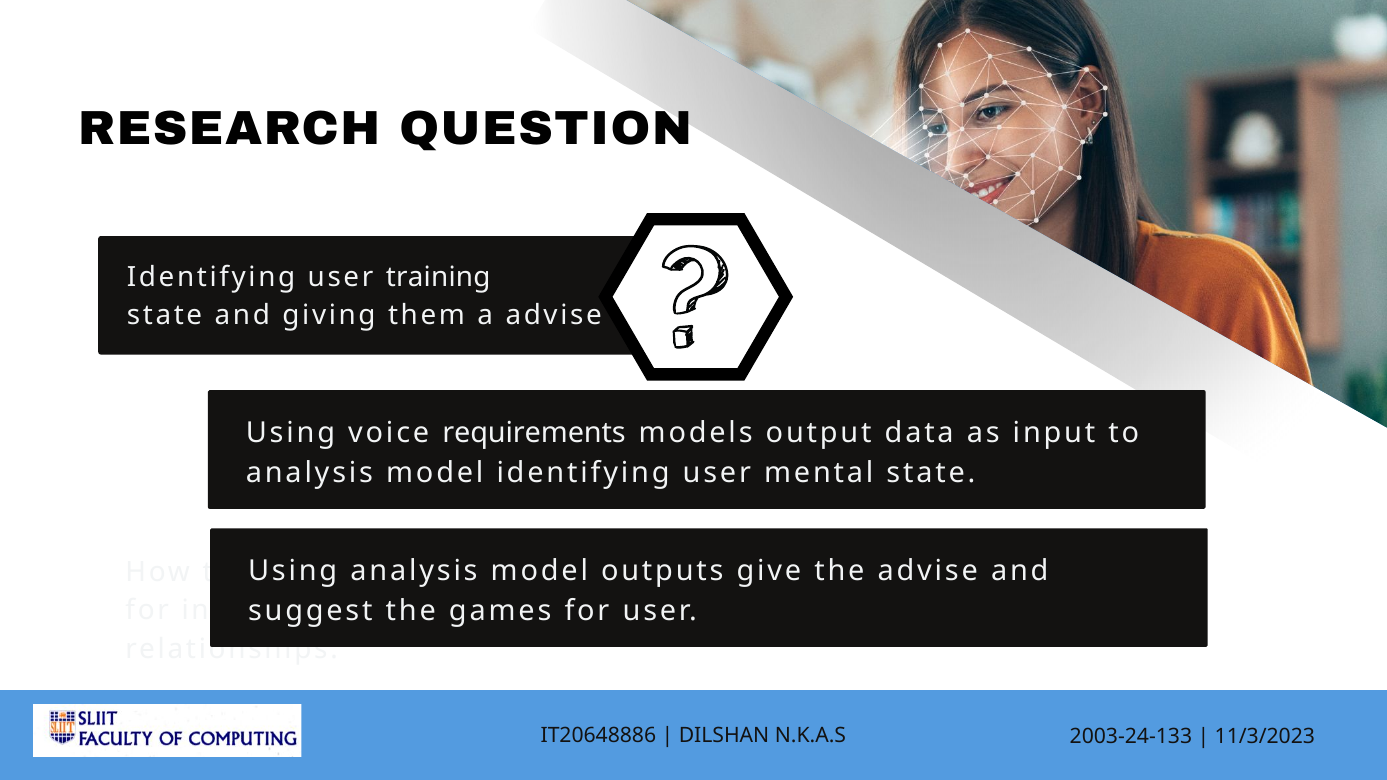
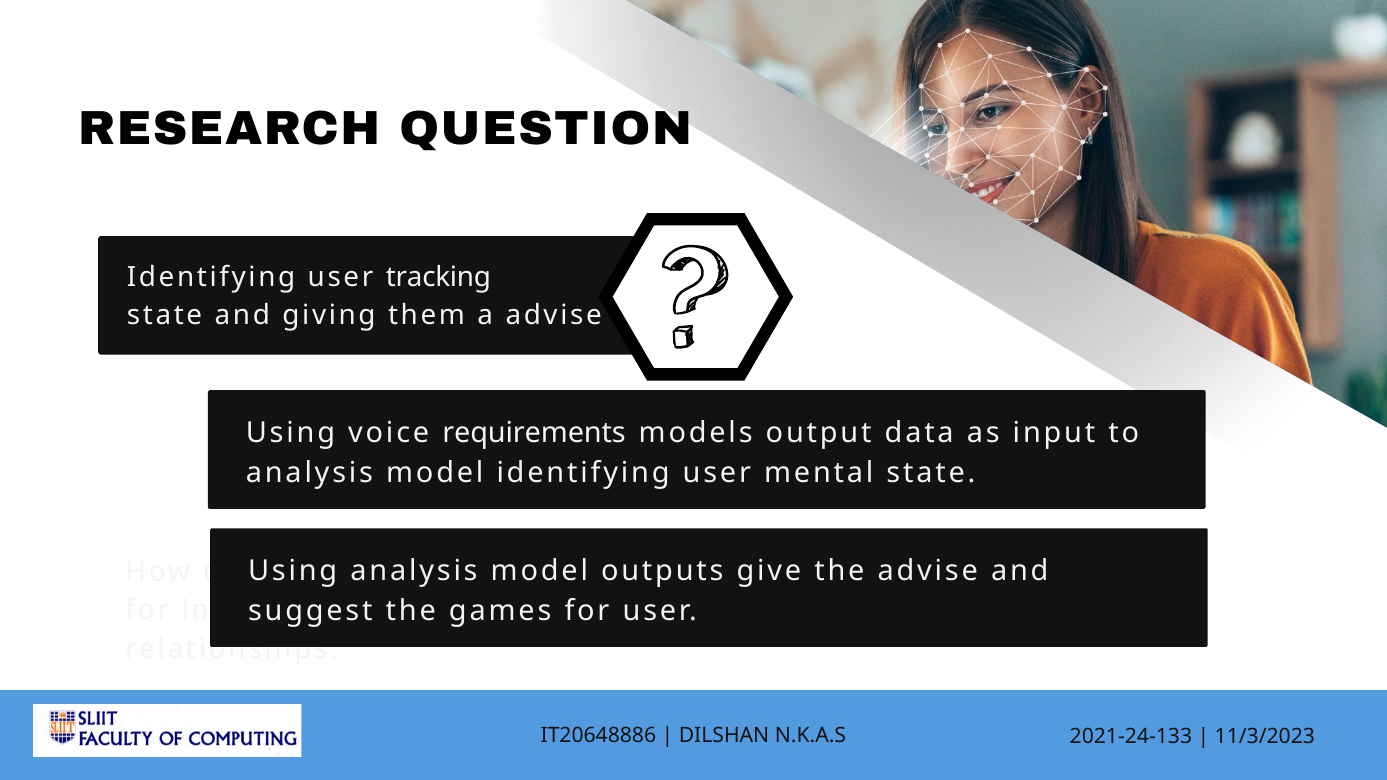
training: training -> tracking
2003-24-133: 2003-24-133 -> 2021-24-133
